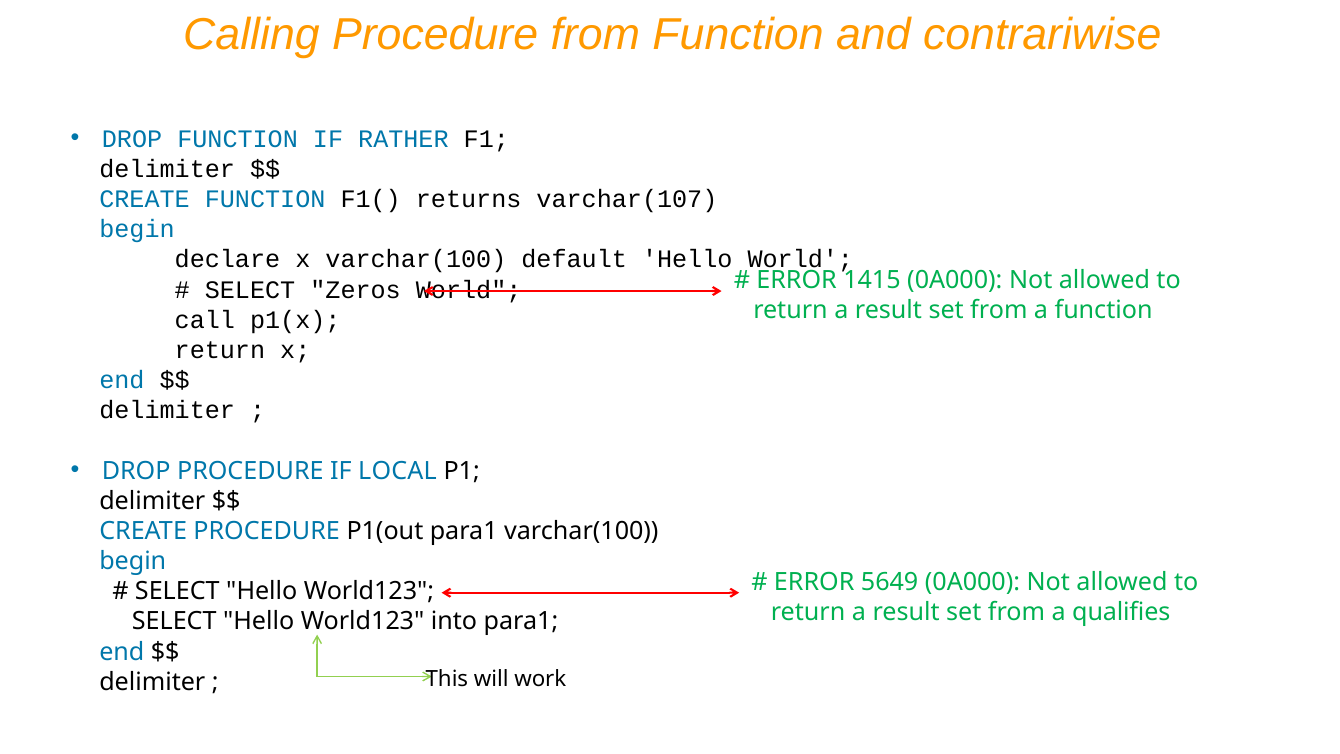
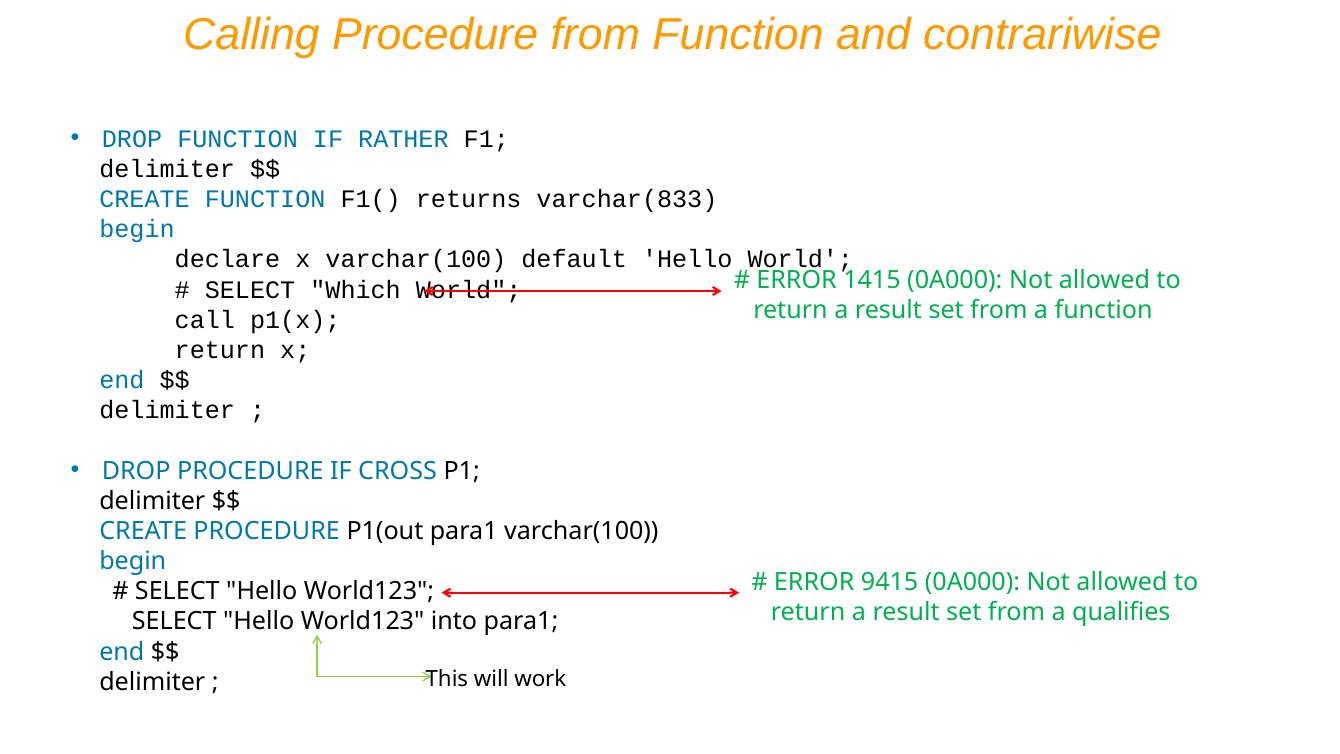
varchar(107: varchar(107 -> varchar(833
Zeros: Zeros -> Which
LOCAL: LOCAL -> CROSS
5649: 5649 -> 9415
